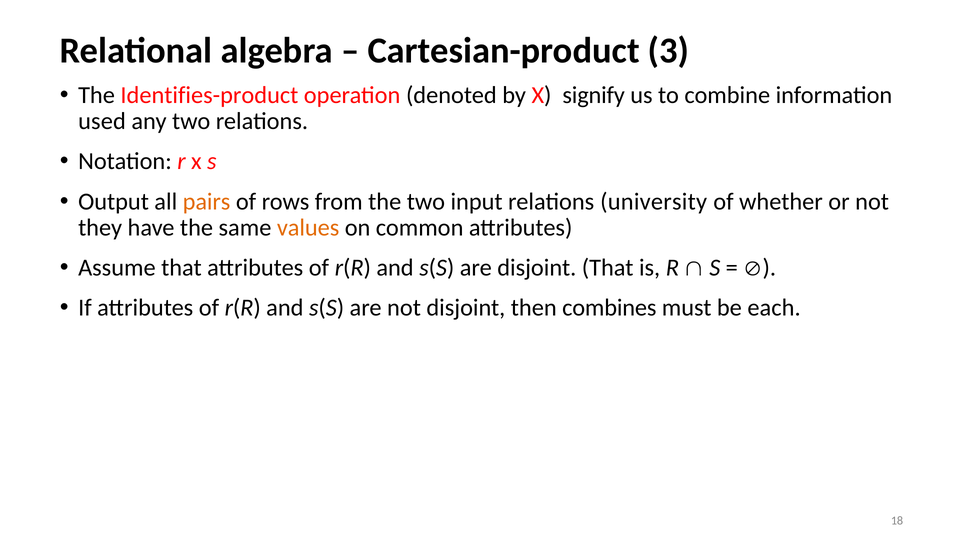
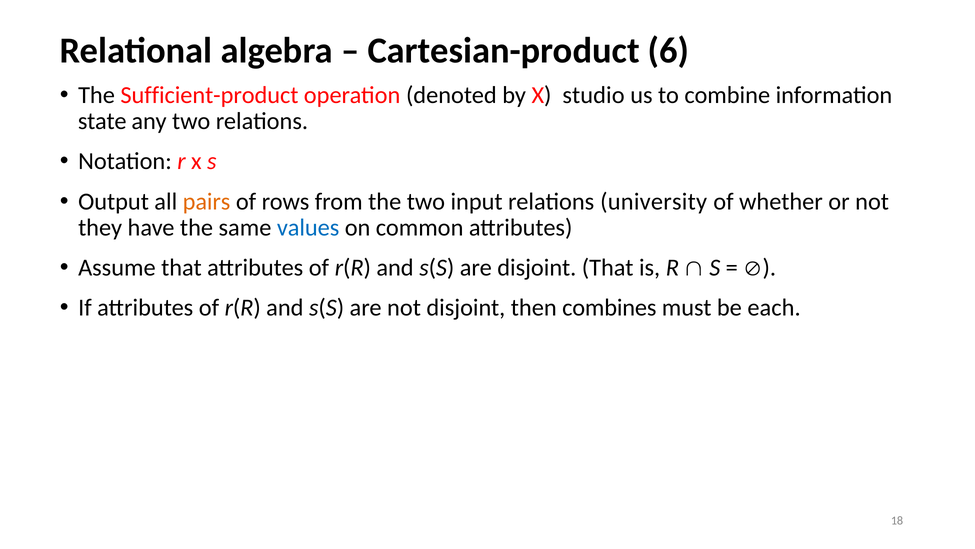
3: 3 -> 6
Identifies-product: Identifies-product -> Sufficient-product
signify: signify -> studio
used: used -> state
values colour: orange -> blue
